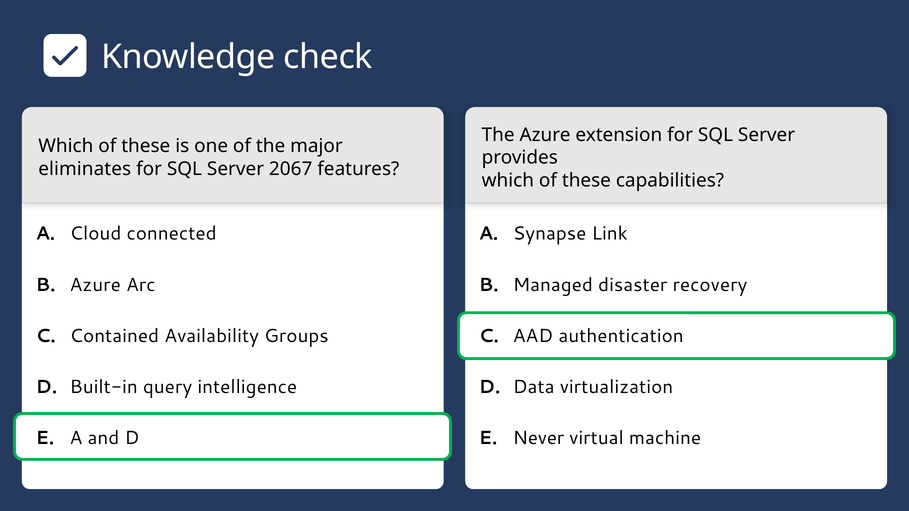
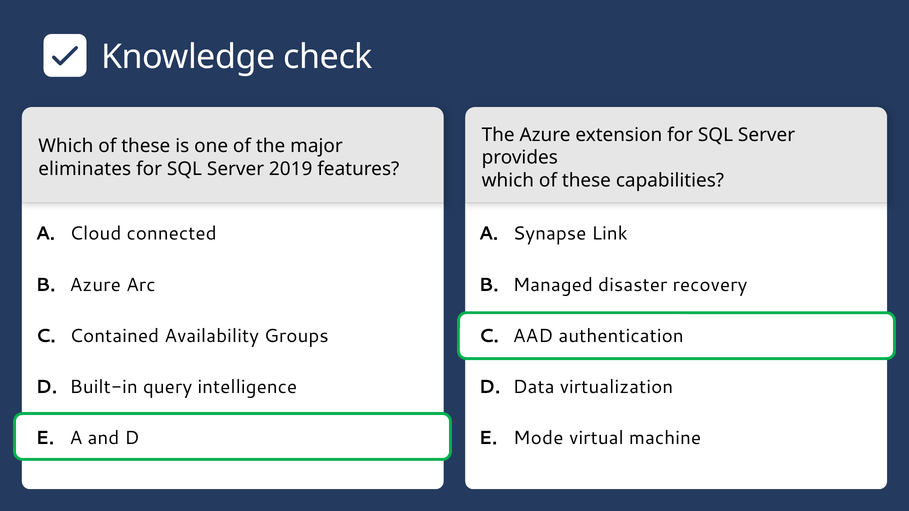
2067: 2067 -> 2019
Never: Never -> Mode
